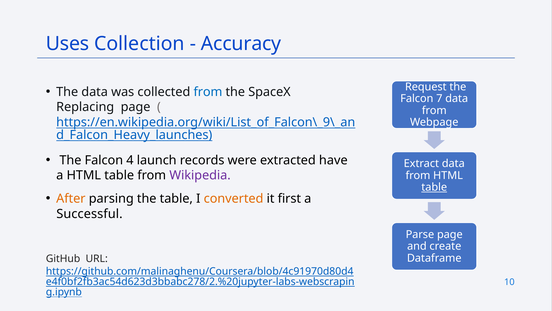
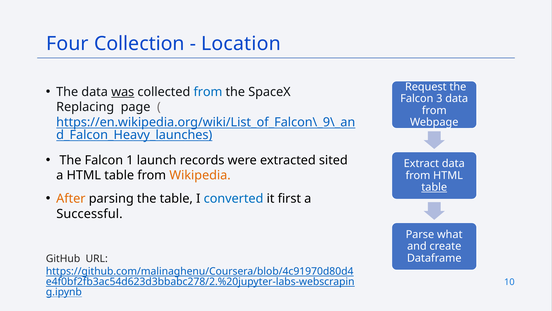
Uses: Uses -> Four
Accuracy: Accuracy -> Location
was underline: none -> present
7: 7 -> 3
4: 4 -> 1
have: have -> sited
Wikipedia colour: purple -> orange
converted colour: orange -> blue
page at (450, 234): page -> what
